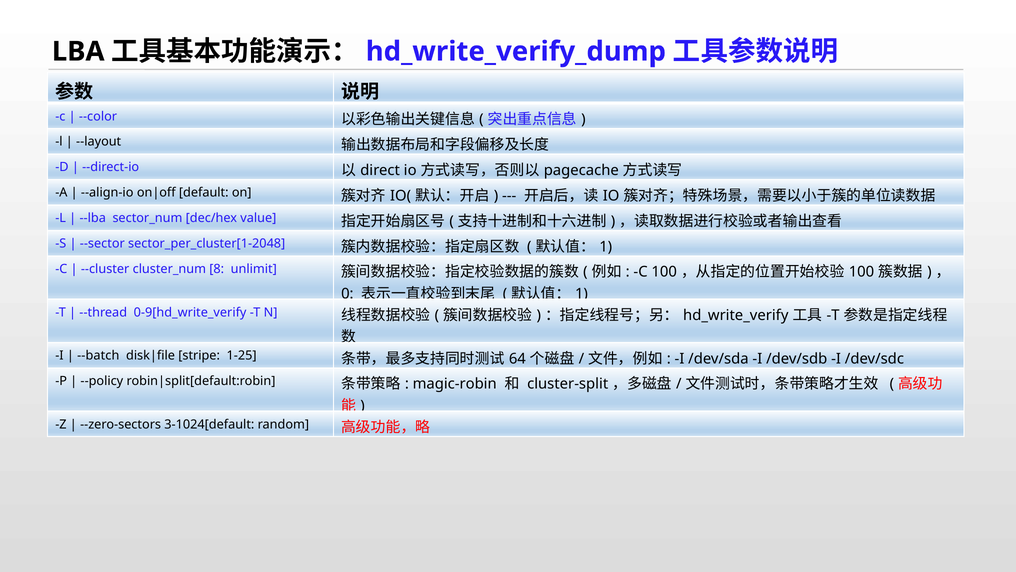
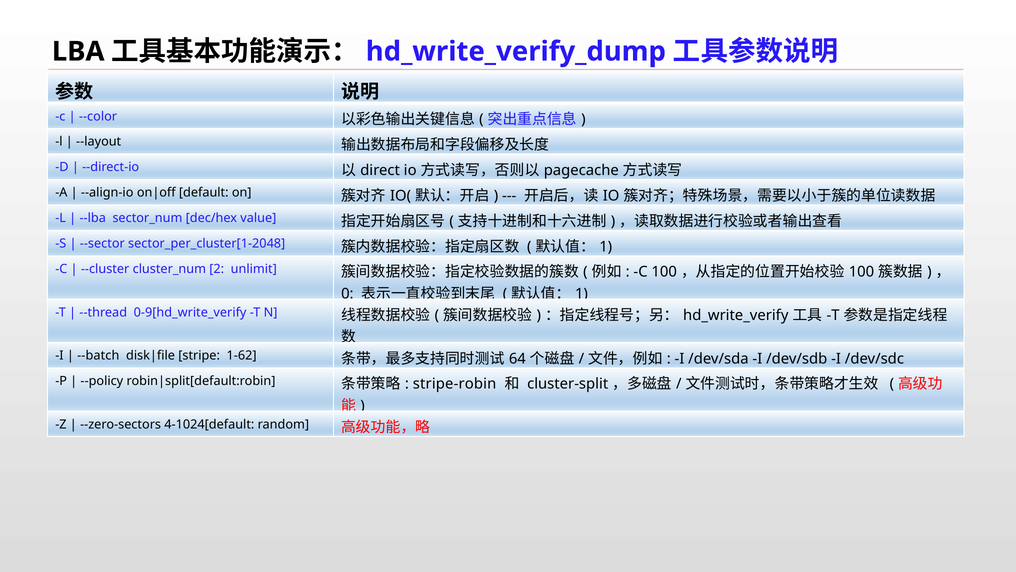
8: 8 -> 2
1-25: 1-25 -> 1-62
magic-robin: magic-robin -> stripe-robin
3-1024[default: 3-1024[default -> 4-1024[default
